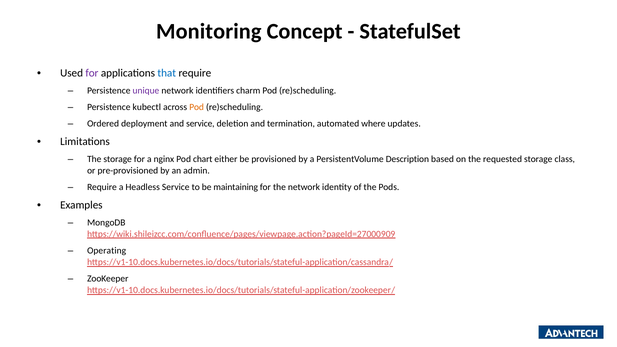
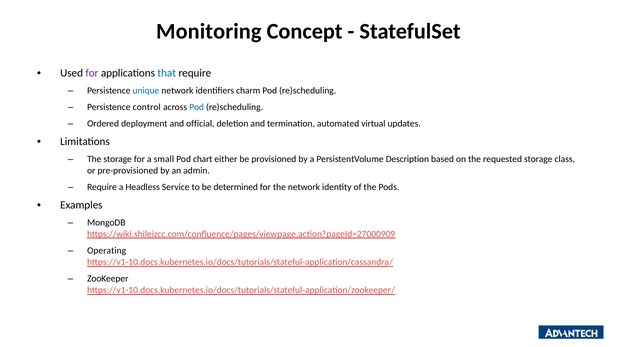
unique colour: purple -> blue
kubectl: kubectl -> control
Pod at (197, 107) colour: orange -> blue
and service: service -> official
where: where -> virtual
nginx: nginx -> small
maintaining: maintaining -> determined
